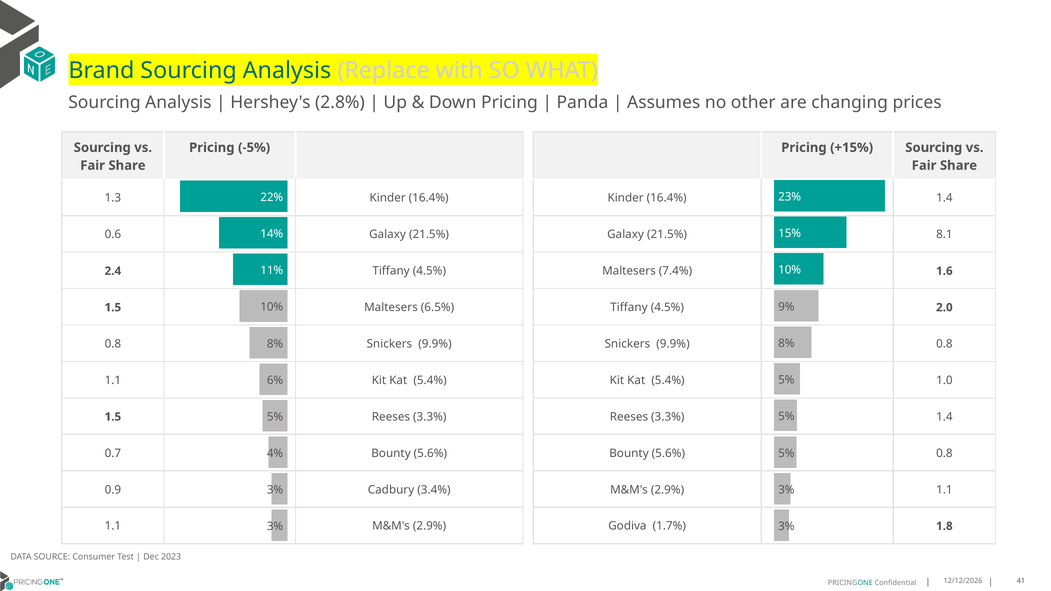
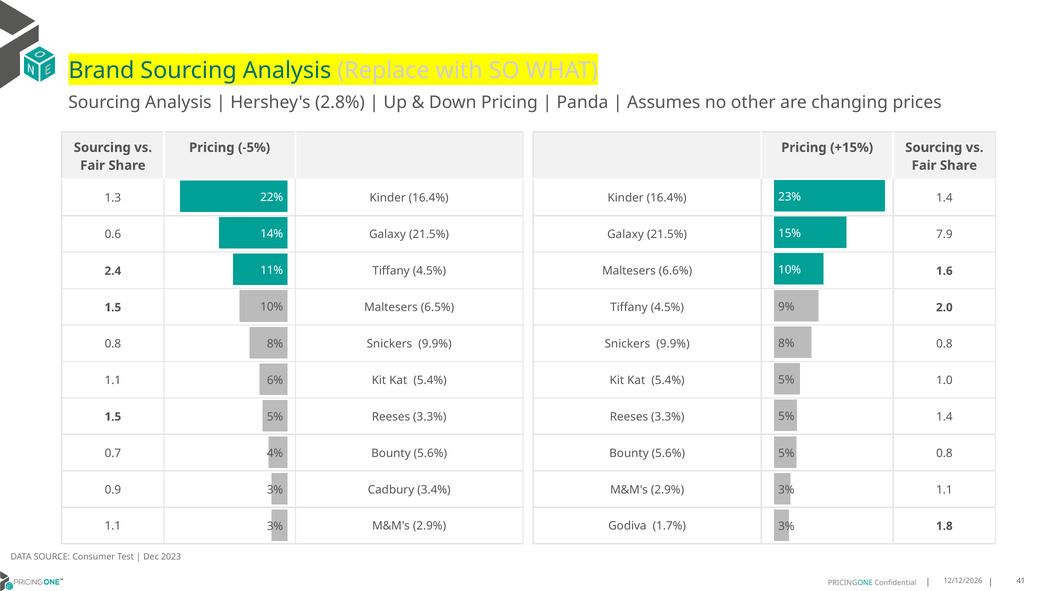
8.1: 8.1 -> 7.9
7.4%: 7.4% -> 6.6%
